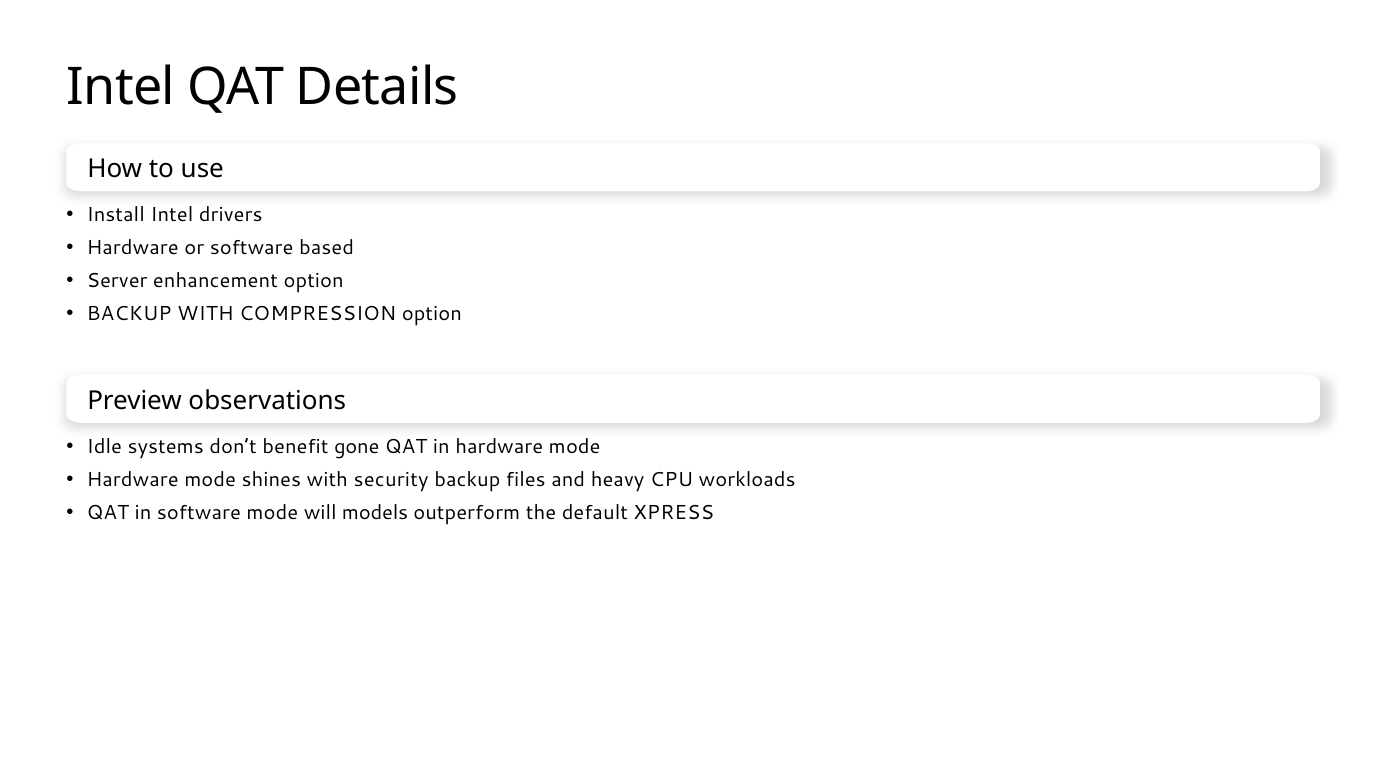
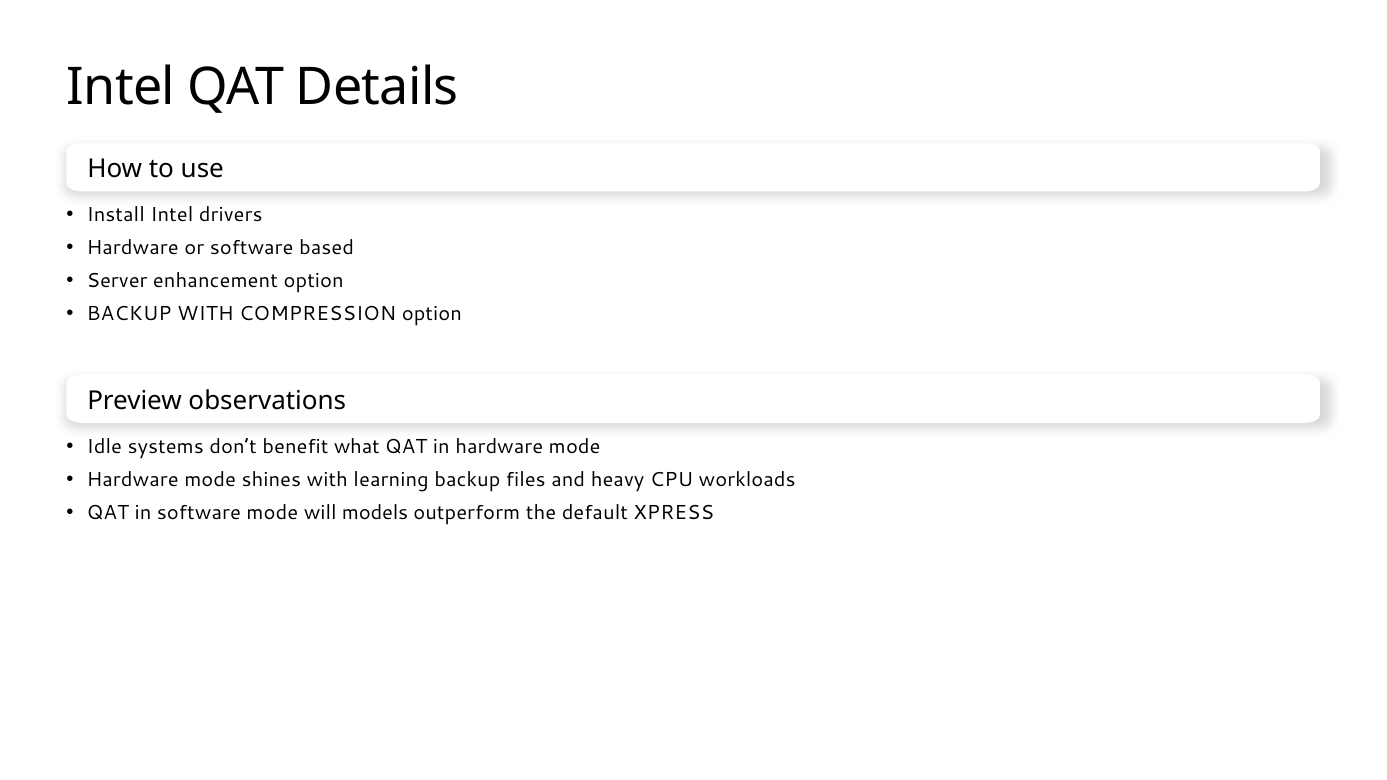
gone: gone -> what
security: security -> learning
